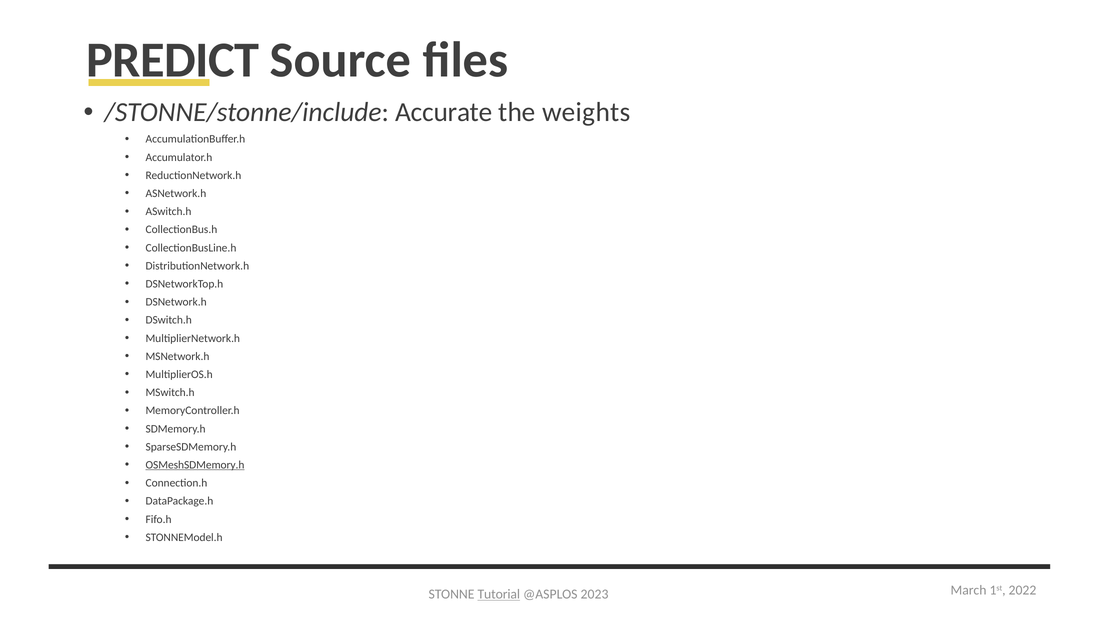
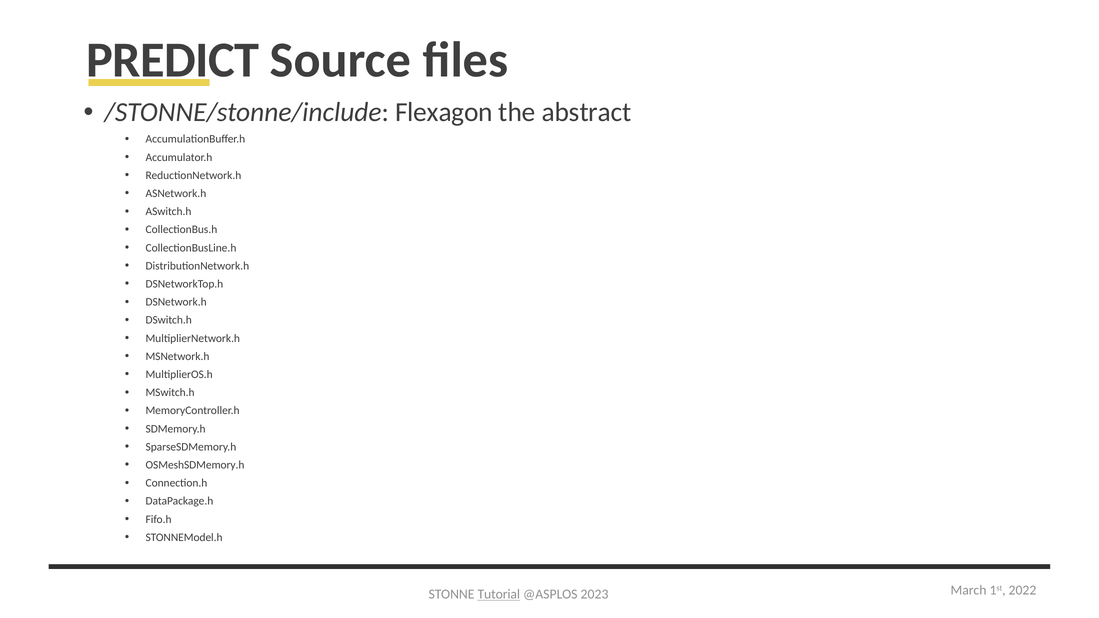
Accurate: Accurate -> Flexagon
weights: weights -> abstract
OSMeshSDMemory.h underline: present -> none
